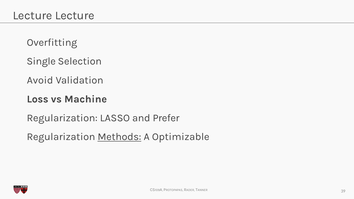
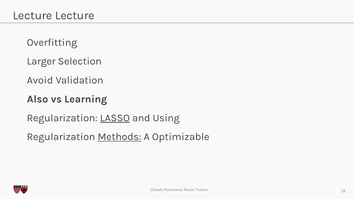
Single: Single -> Larger
Loss: Loss -> Also
Machine: Machine -> Learning
LASSO underline: none -> present
Prefer: Prefer -> Using
